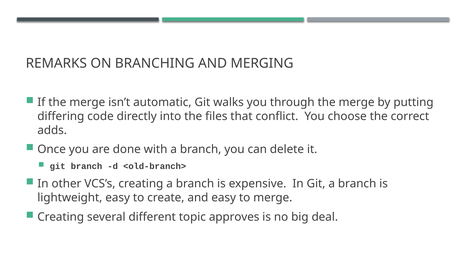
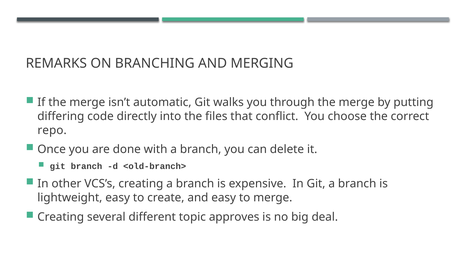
adds: adds -> repo
